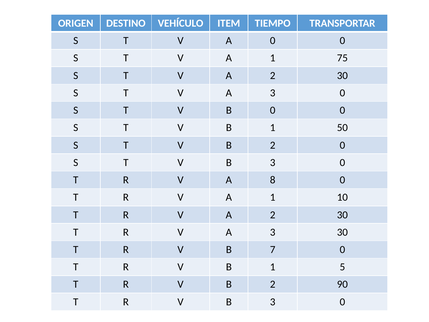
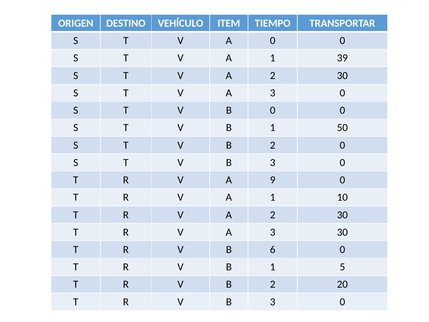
75: 75 -> 39
8: 8 -> 9
7: 7 -> 6
90: 90 -> 20
